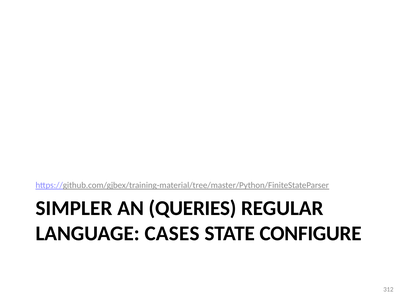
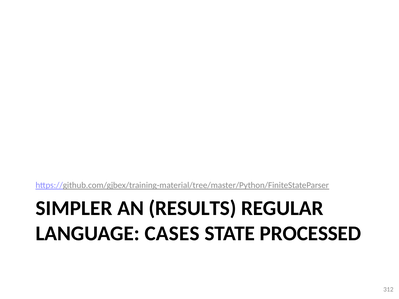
QUERIES: QUERIES -> RESULTS
CONFIGURE: CONFIGURE -> PROCESSED
